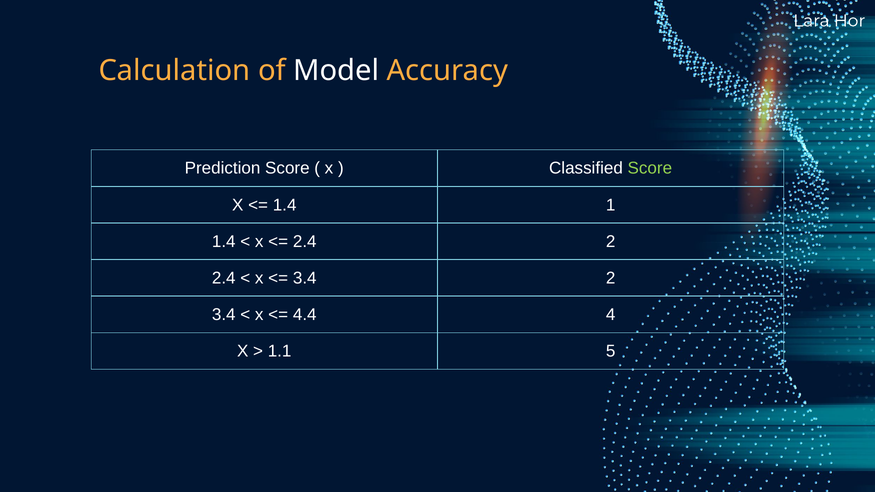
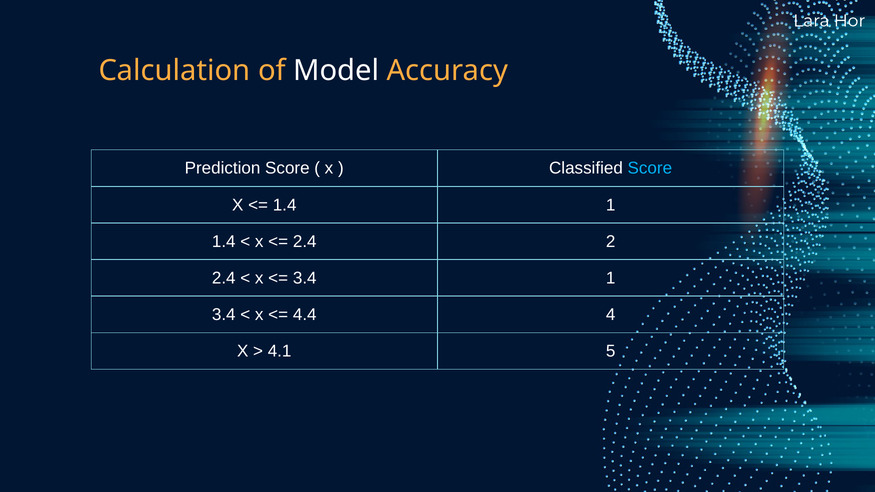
Score at (650, 168) colour: light green -> light blue
3.4 2: 2 -> 1
1.1: 1.1 -> 4.1
